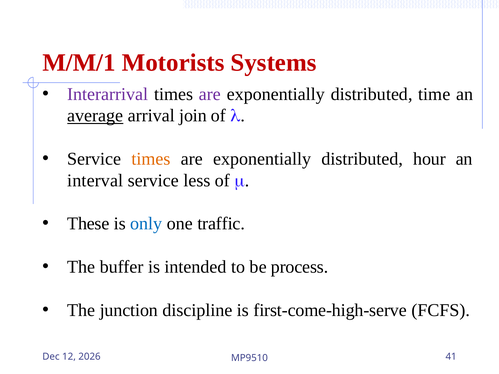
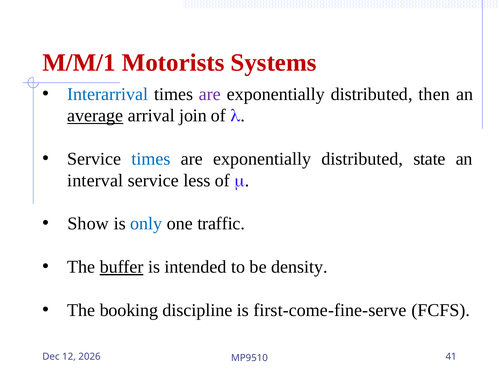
Interarrival colour: purple -> blue
time: time -> then
times at (151, 159) colour: orange -> blue
hour: hour -> state
These: These -> Show
buffer underline: none -> present
process: process -> density
junction: junction -> booking
first-come-high-serve: first-come-high-serve -> first-come-fine-serve
